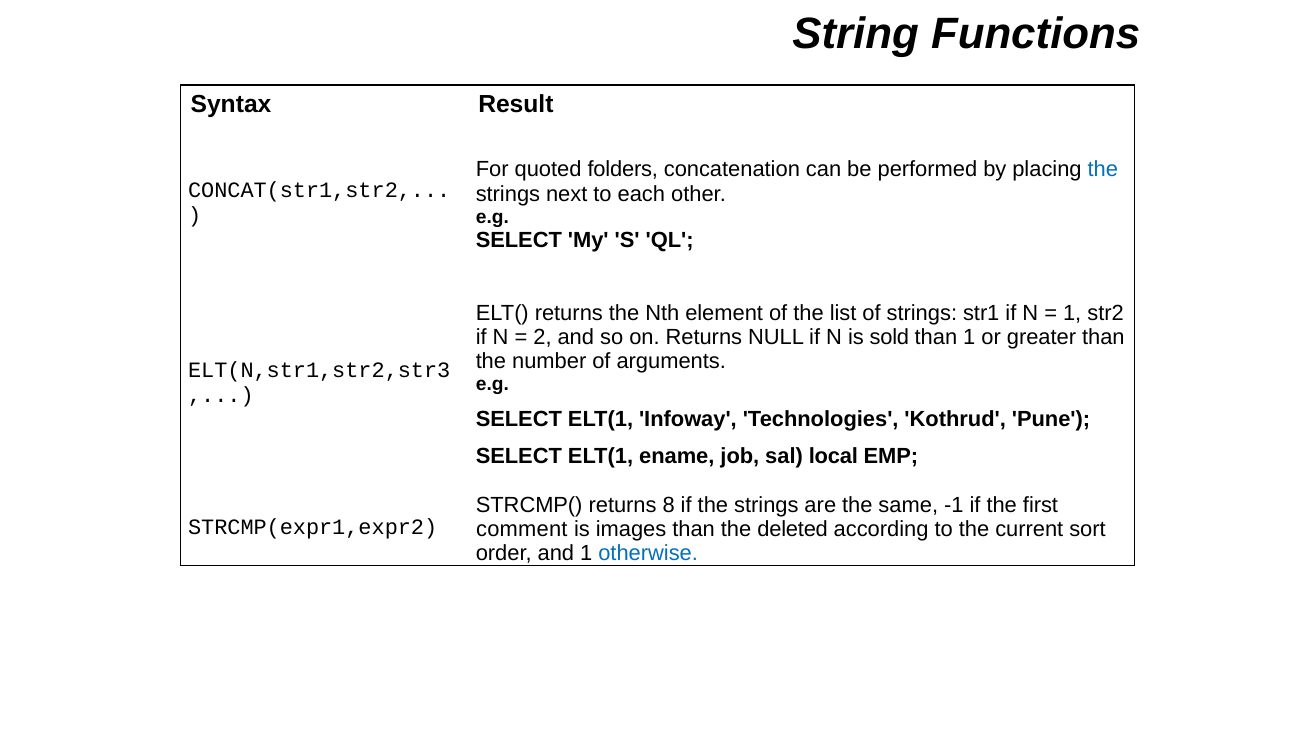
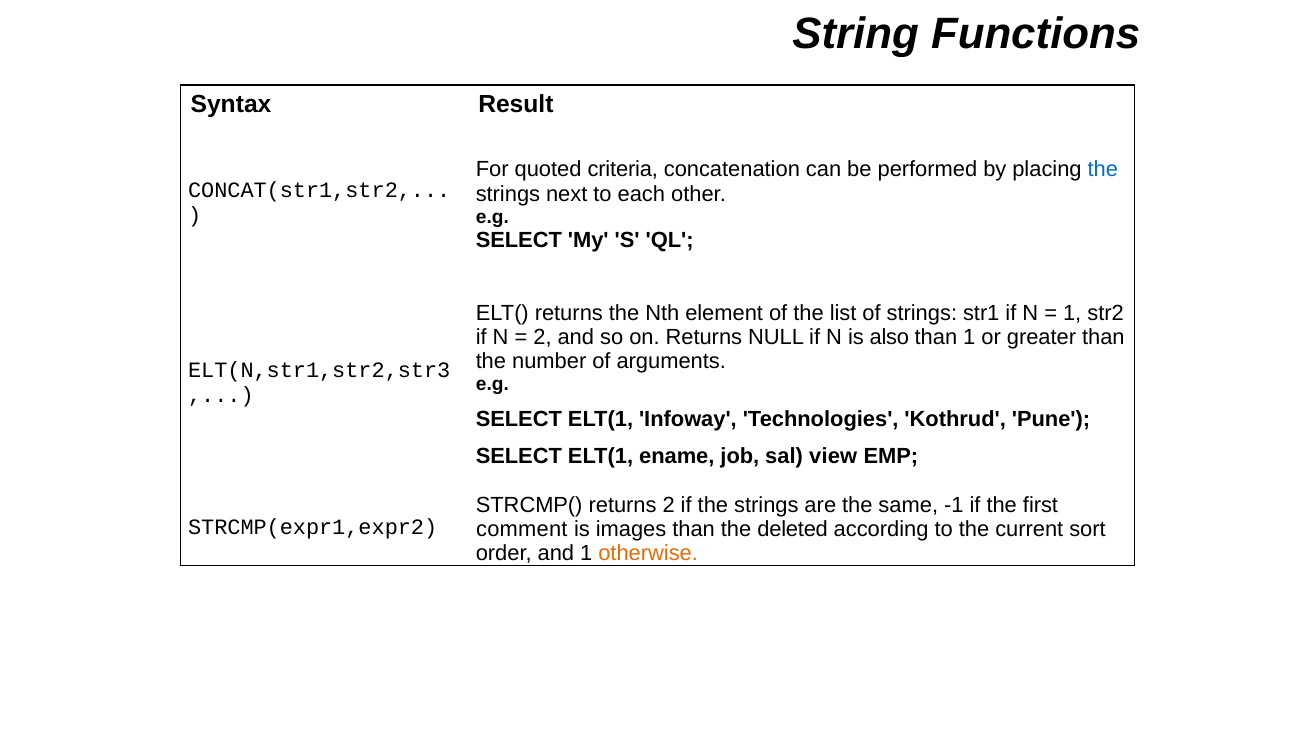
folders: folders -> criteria
sold: sold -> also
local: local -> view
returns 8: 8 -> 2
otherwise colour: blue -> orange
